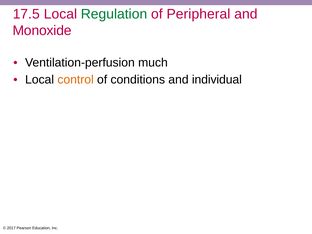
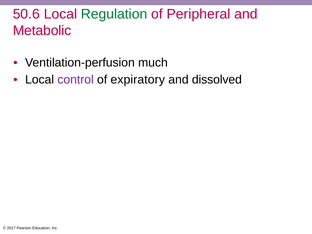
17.5: 17.5 -> 50.6
Monoxide: Monoxide -> Metabolic
control colour: orange -> purple
conditions: conditions -> expiratory
individual: individual -> dissolved
